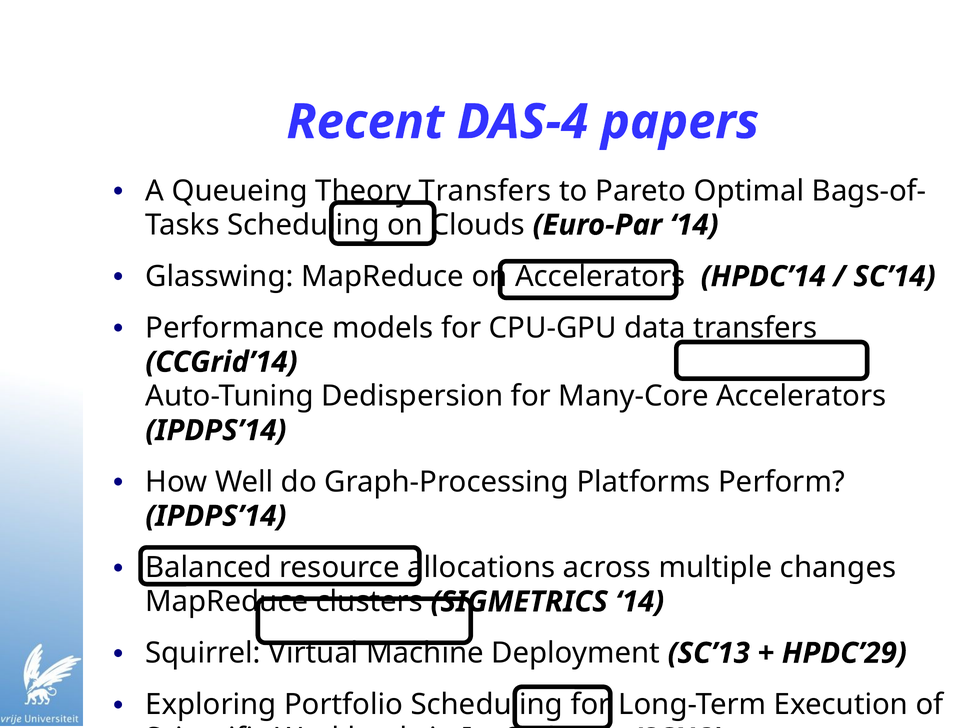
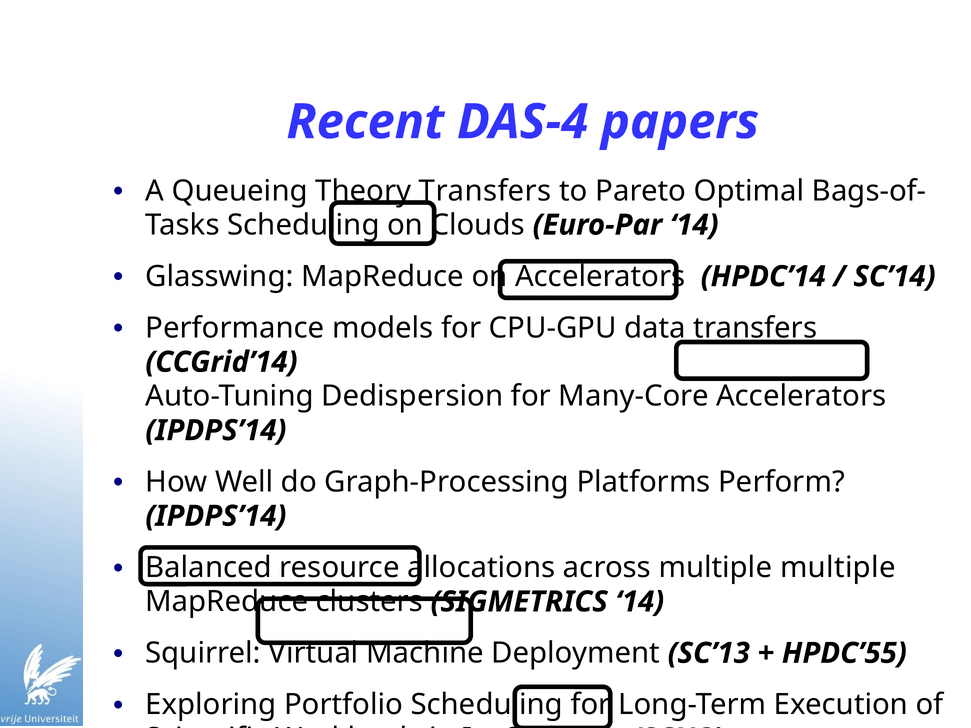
multiple changes: changes -> multiple
HPDC’29: HPDC’29 -> HPDC’55
